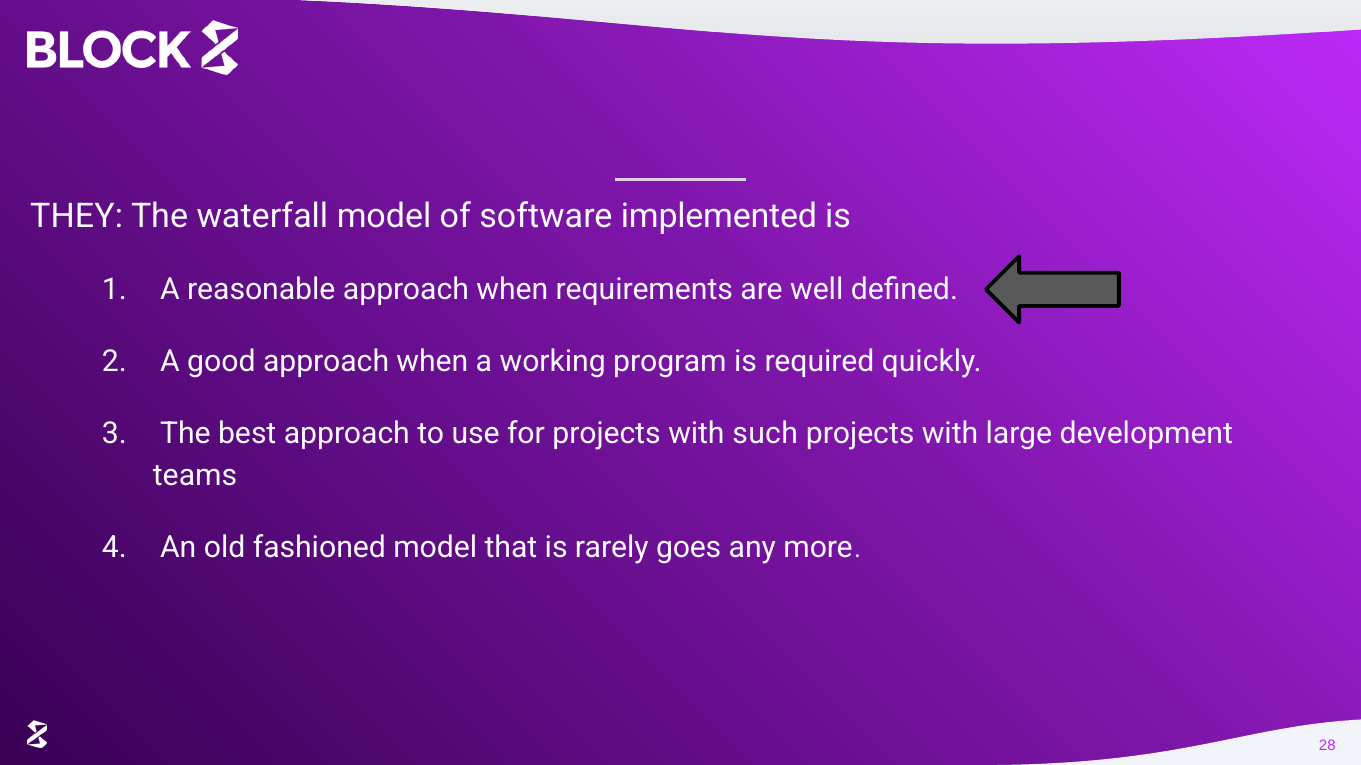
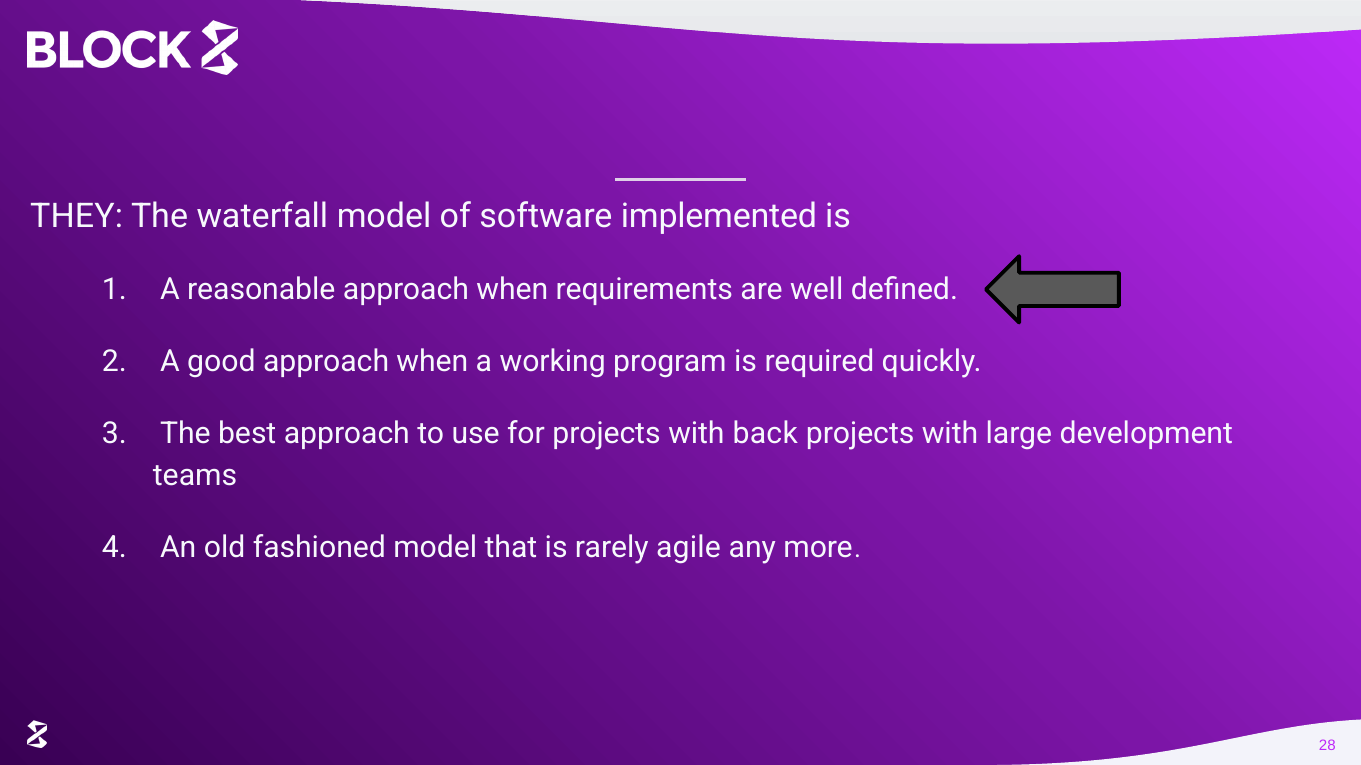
such: such -> back
goes: goes -> agile
